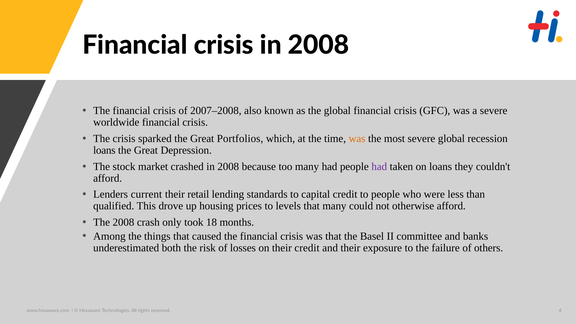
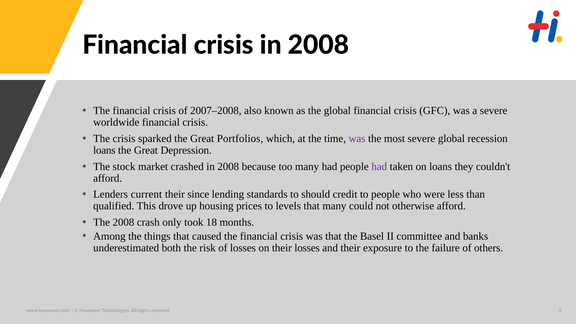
was at (357, 139) colour: orange -> purple
retail: retail -> since
capital: capital -> should
their credit: credit -> losses
